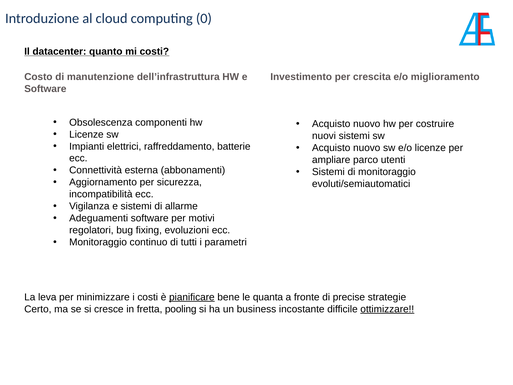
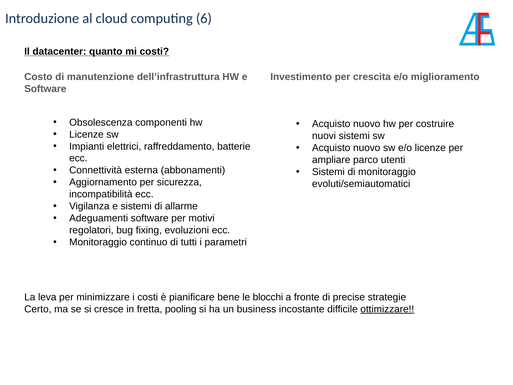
0: 0 -> 6
pianificare underline: present -> none
quanta: quanta -> blocchi
